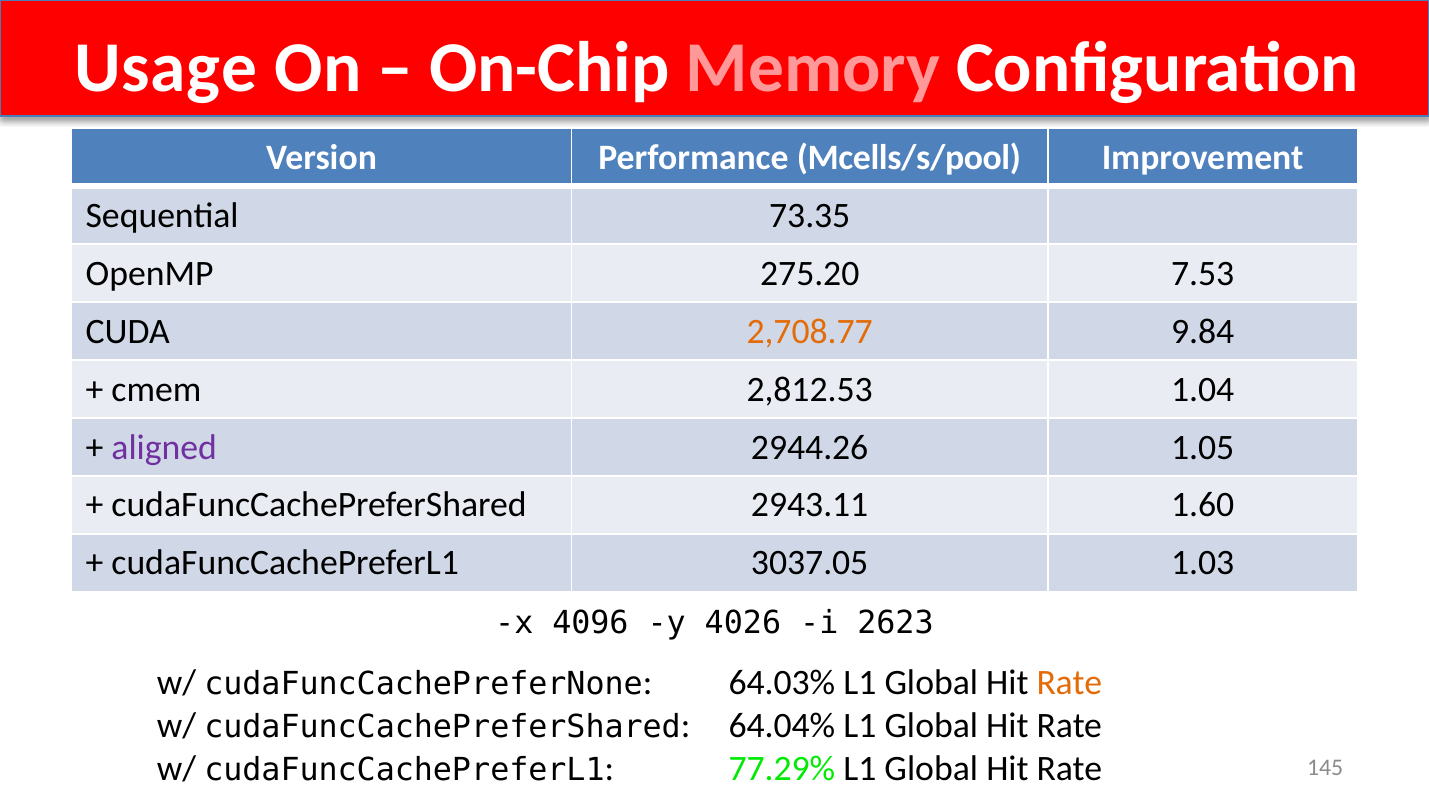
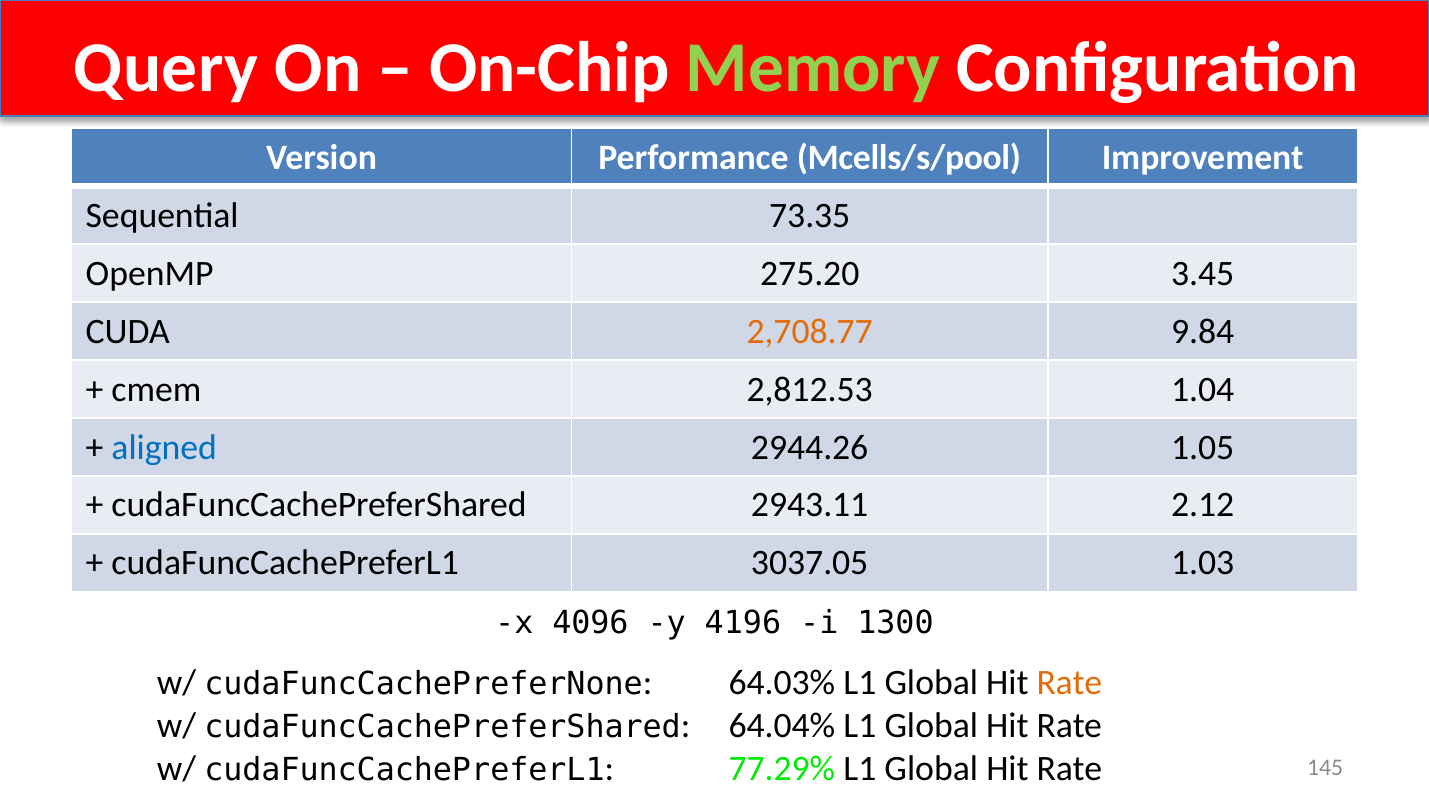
Usage: Usage -> Query
Memory colour: pink -> light green
7.53: 7.53 -> 3.45
aligned colour: purple -> blue
1.60: 1.60 -> 2.12
4026: 4026 -> 4196
2623: 2623 -> 1300
